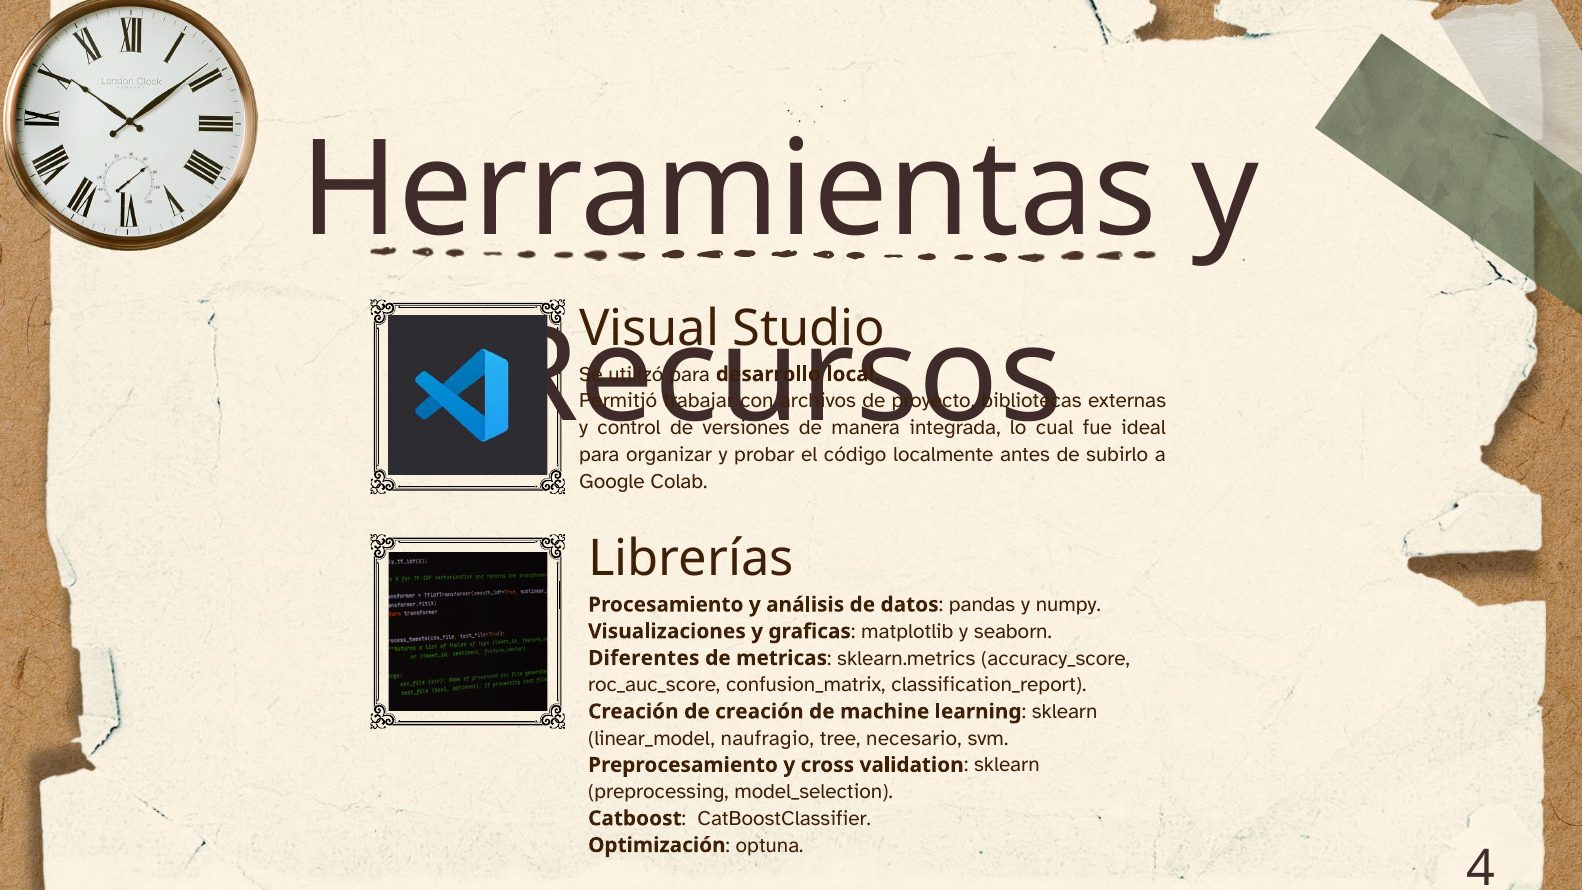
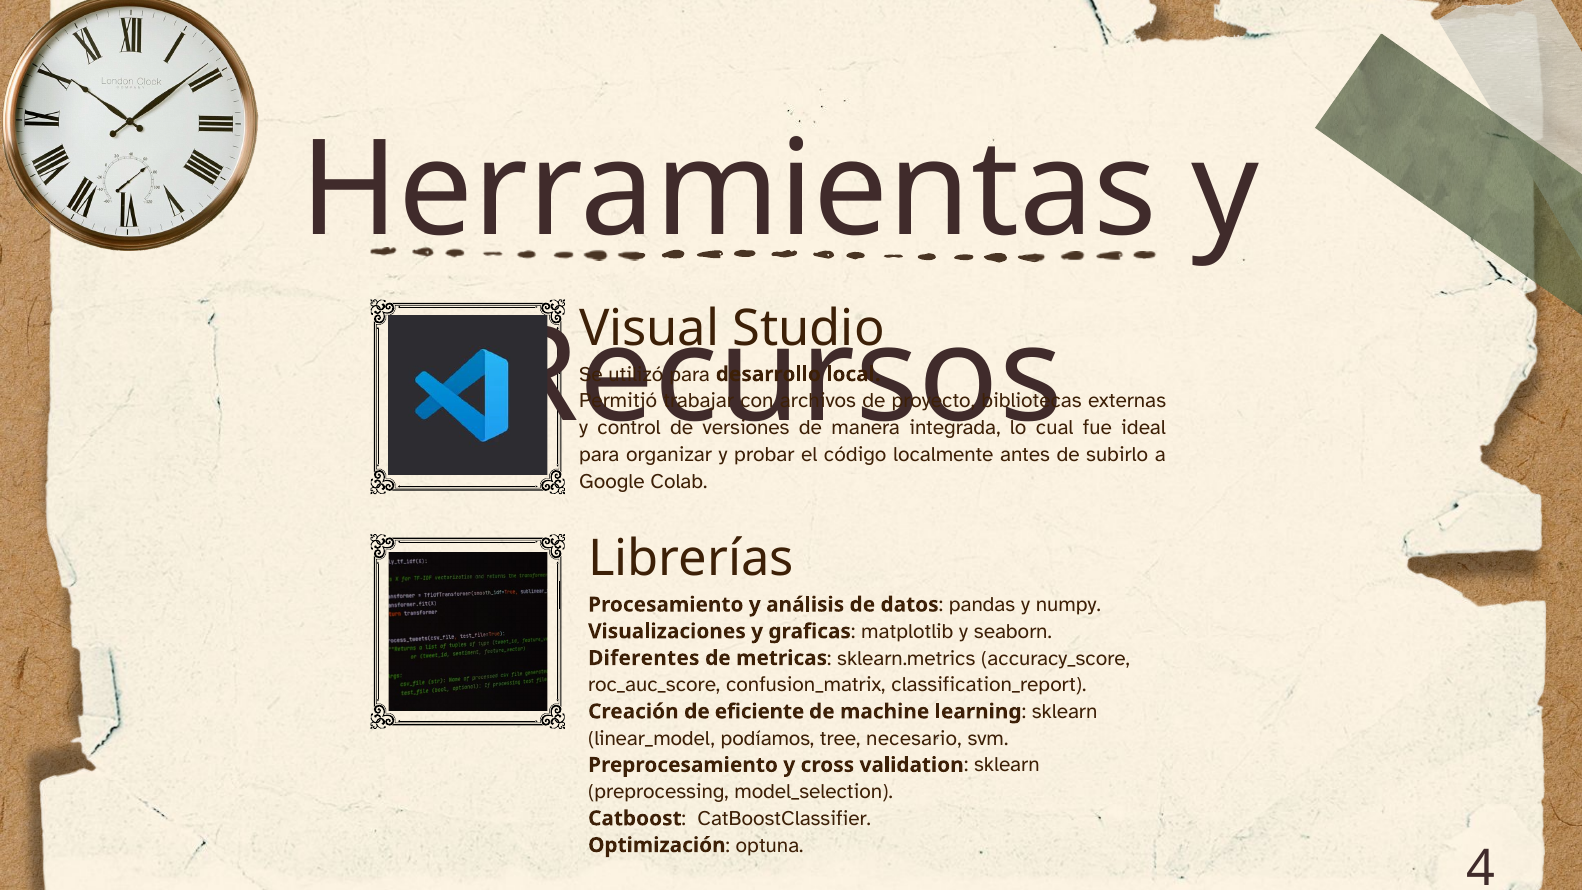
de creación: creación -> eficiente
naufragio: naufragio -> podíamos
